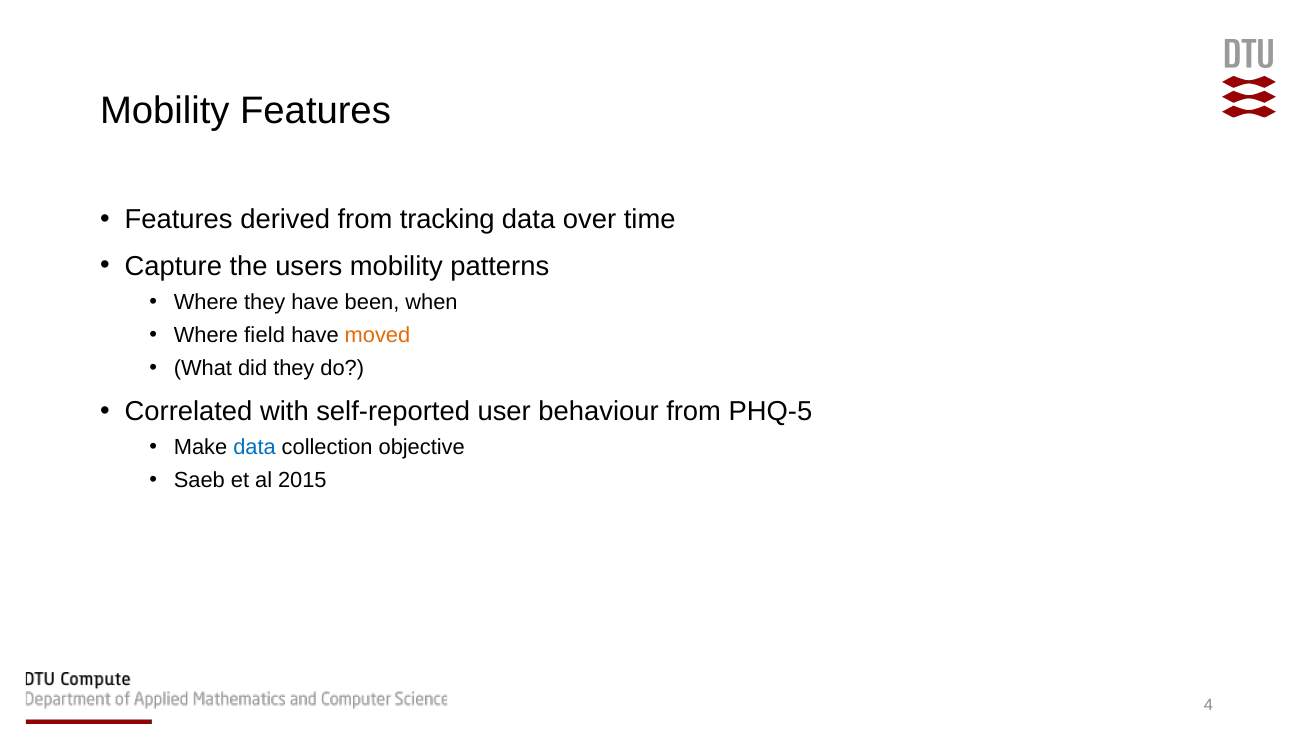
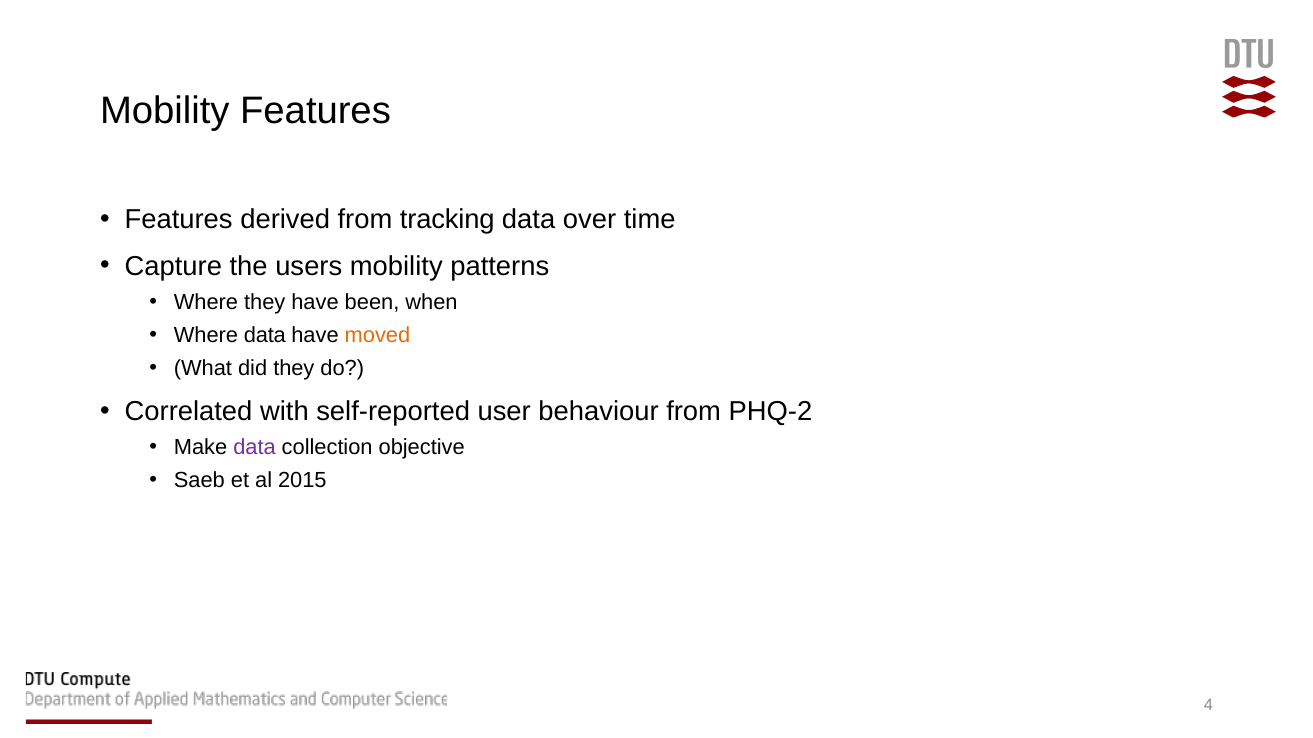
Where field: field -> data
PHQ-5: PHQ-5 -> PHQ-2
data at (255, 448) colour: blue -> purple
